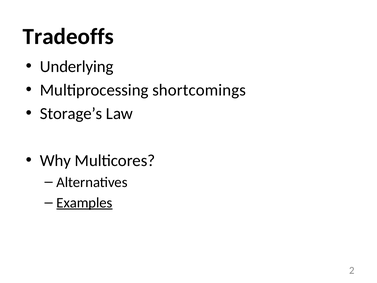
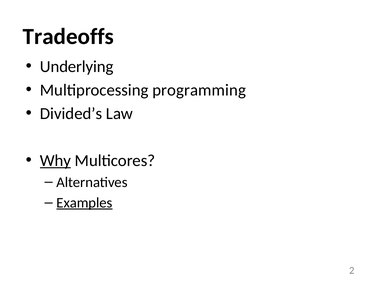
shortcomings: shortcomings -> programming
Storage’s: Storage’s -> Divided’s
Why underline: none -> present
